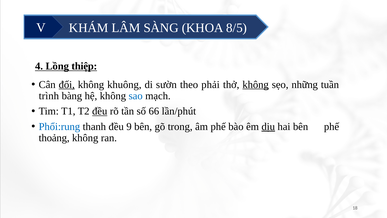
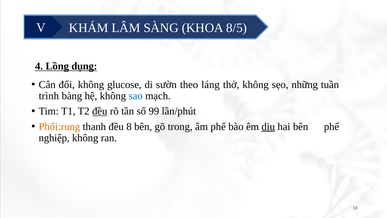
thiệp: thiệp -> dụng
đối underline: present -> none
khuông: khuông -> glucose
phải: phải -> láng
không at (256, 84) underline: present -> none
66: 66 -> 99
Phổi:rung colour: blue -> orange
9: 9 -> 8
thoảng: thoảng -> nghiệp
